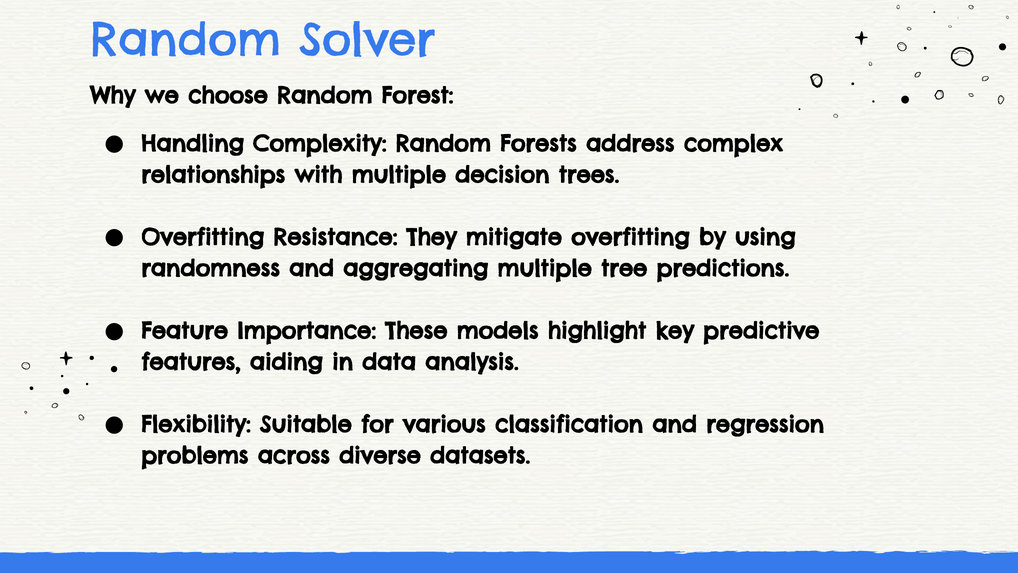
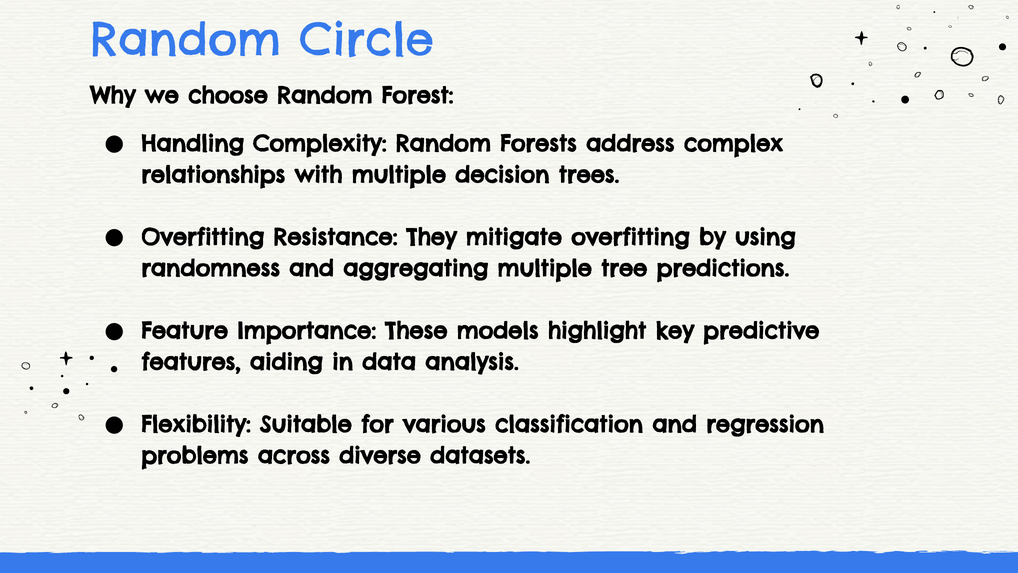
Solver: Solver -> Circle
